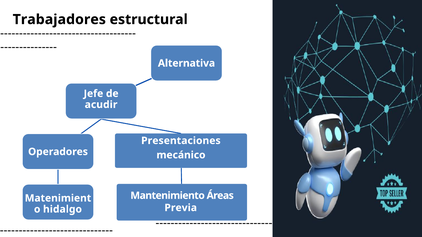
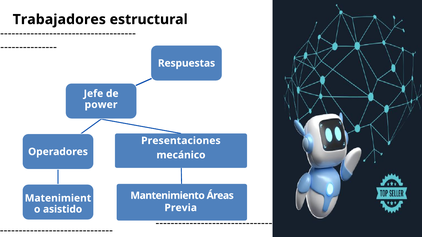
Alternativa: Alternativa -> Respuestas
acudir: acudir -> power
hidalgo: hidalgo -> asistido
